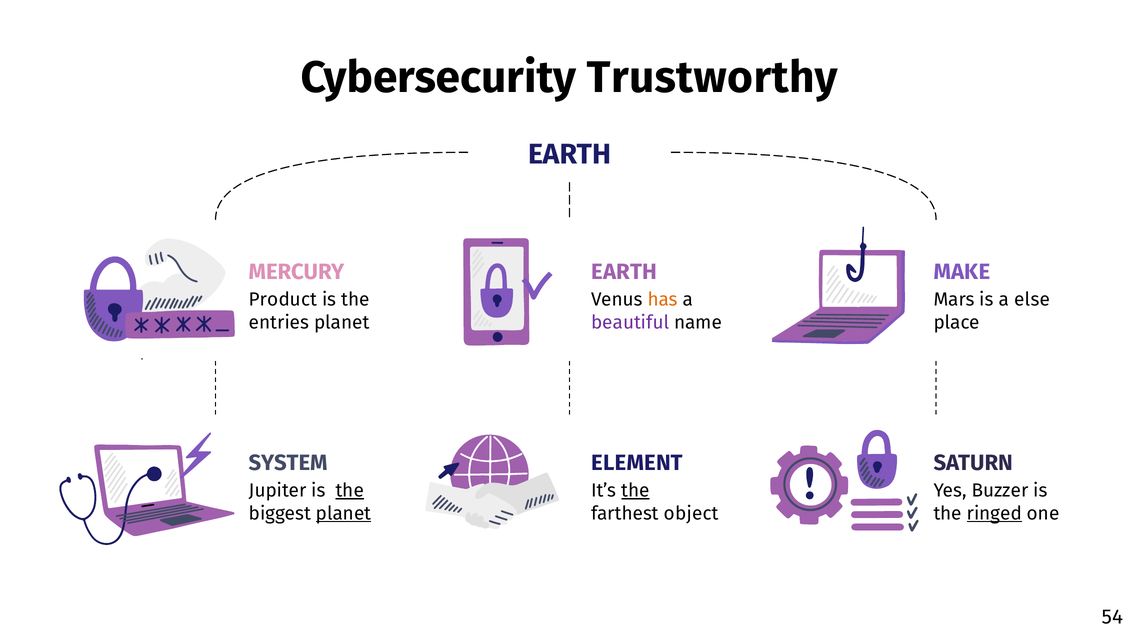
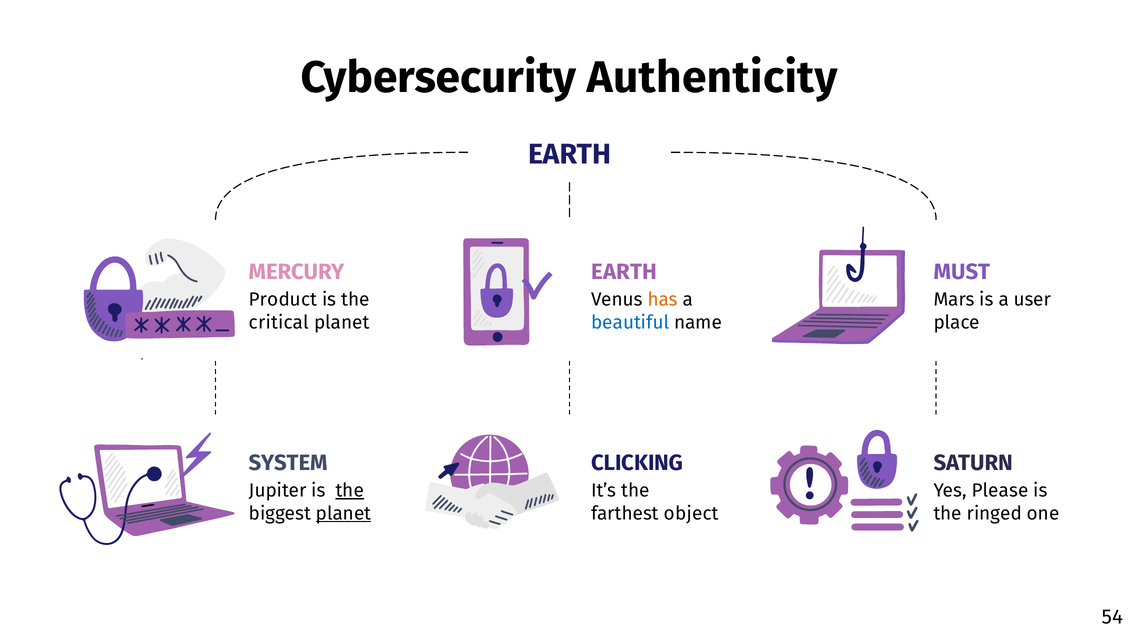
Trustworthy: Trustworthy -> Authenticity
MAKE: MAKE -> MUST
else: else -> user
entries: entries -> critical
beautiful colour: purple -> blue
ELEMENT: ELEMENT -> CLICKING
the at (635, 490) underline: present -> none
Buzzer: Buzzer -> Please
ringed underline: present -> none
